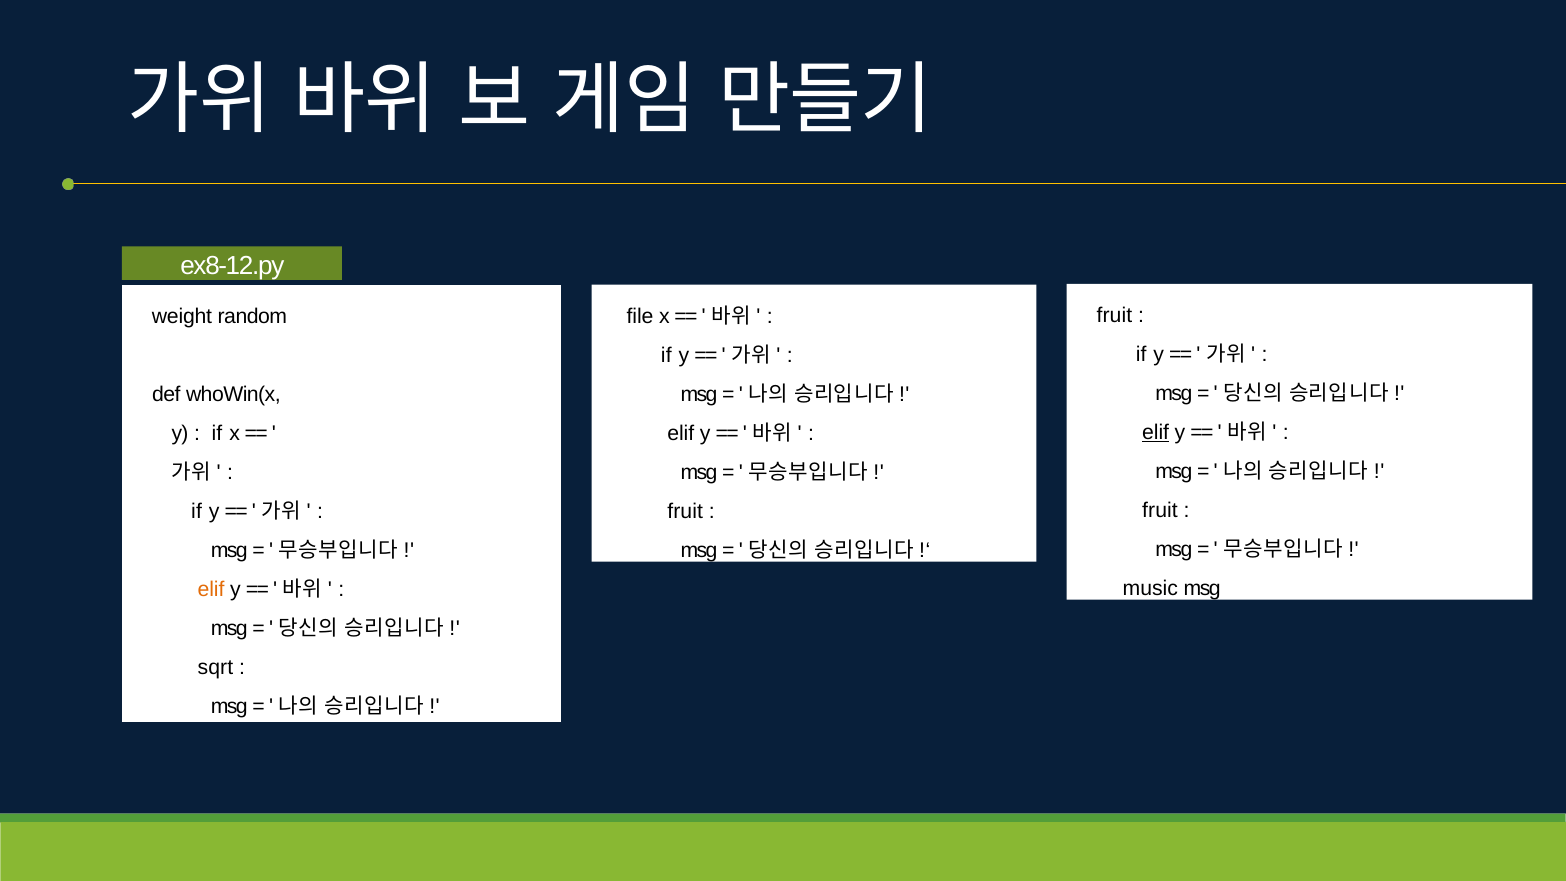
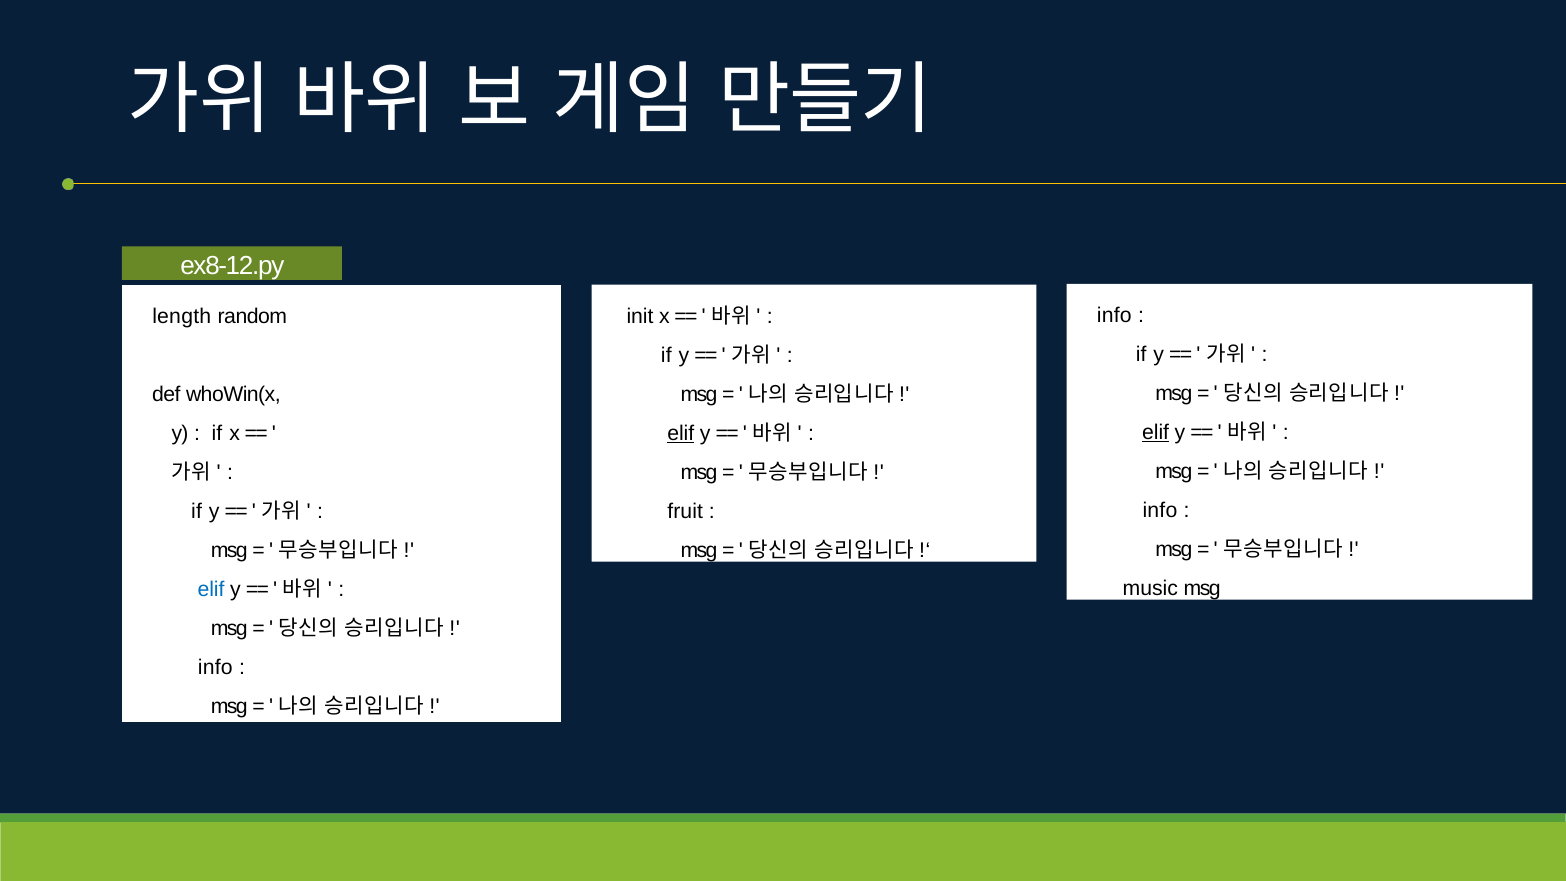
fruit at (1114, 315): fruit -> info
file: file -> init
weight: weight -> length
elif at (681, 433) underline: none -> present
fruit at (1160, 510): fruit -> info
elif at (211, 590) colour: orange -> blue
sqrt at (215, 668): sqrt -> info
